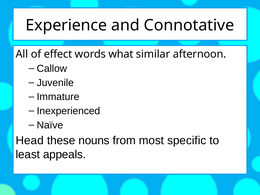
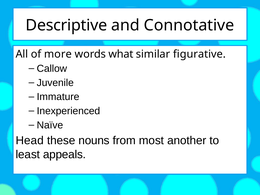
Experience: Experience -> Descriptive
effect: effect -> more
afternoon: afternoon -> figurative
specific: specific -> another
